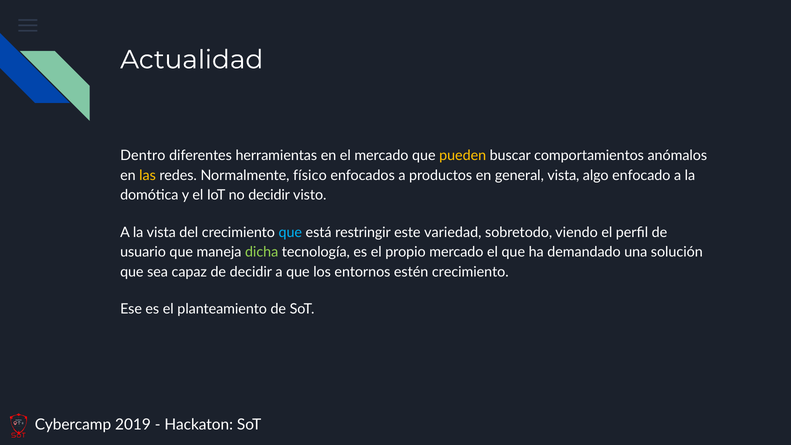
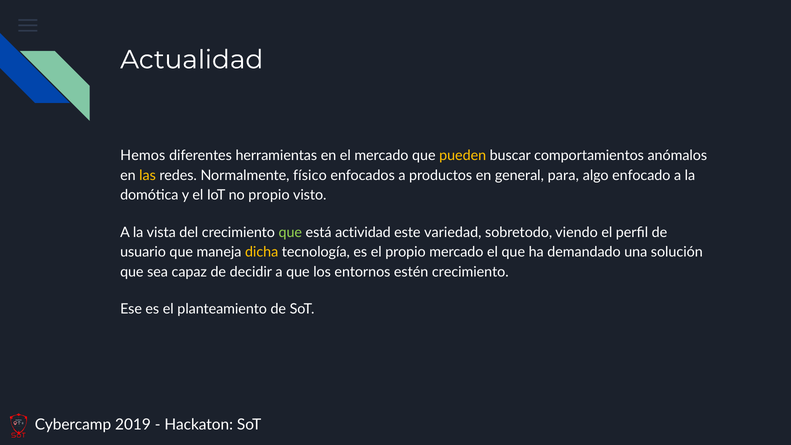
Dentro: Dentro -> Hemos
general vista: vista -> para
no decidir: decidir -> propio
que at (290, 232) colour: light blue -> light green
restringir: restringir -> actividad
dicha colour: light green -> yellow
